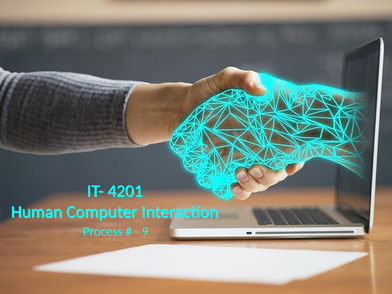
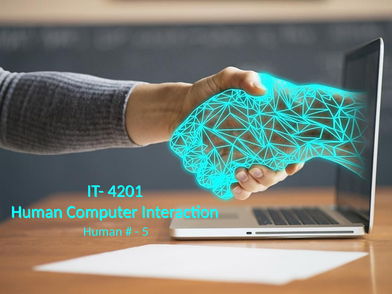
Process at (103, 231): Process -> Human
9: 9 -> 5
